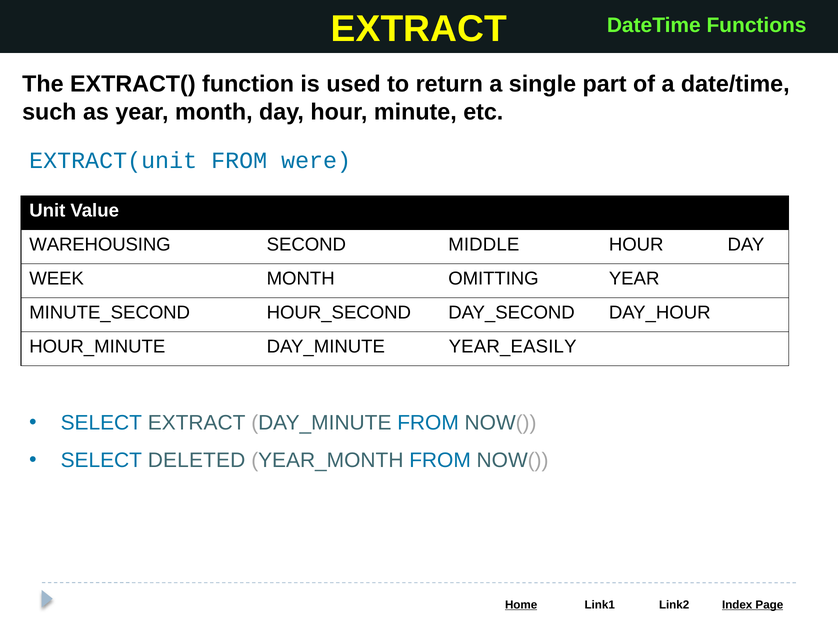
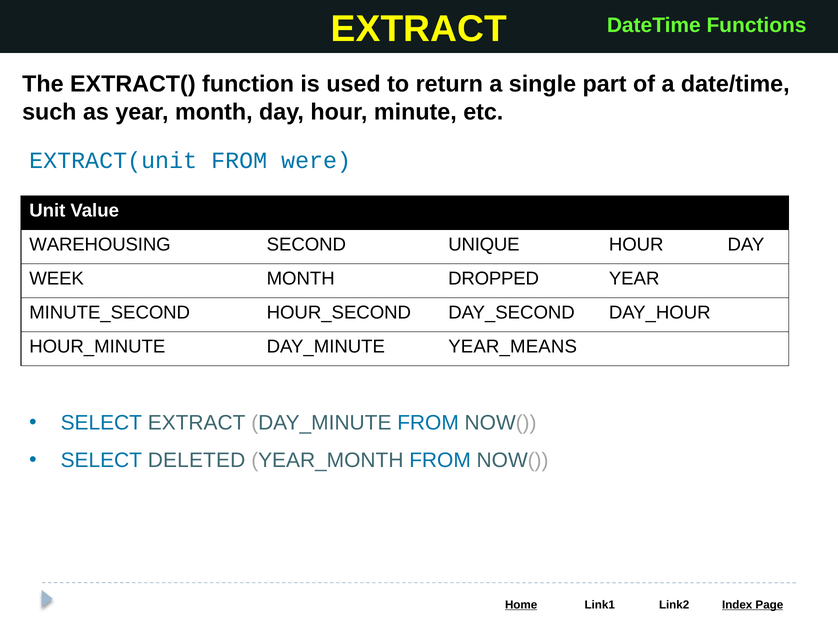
MIDDLE: MIDDLE -> UNIQUE
OMITTING: OMITTING -> DROPPED
YEAR_EASILY: YEAR_EASILY -> YEAR_MEANS
